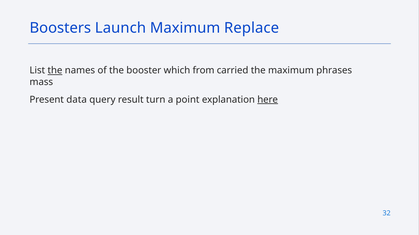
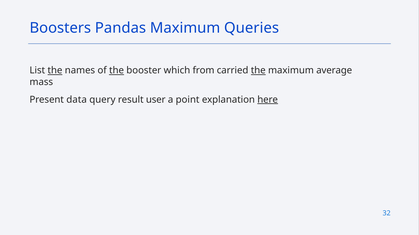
Launch: Launch -> Pandas
Replace: Replace -> Queries
the at (117, 71) underline: none -> present
the at (258, 71) underline: none -> present
phrases: phrases -> average
turn: turn -> user
